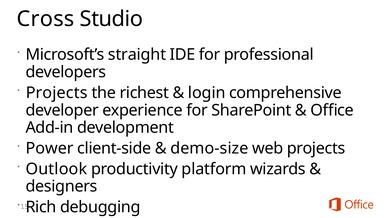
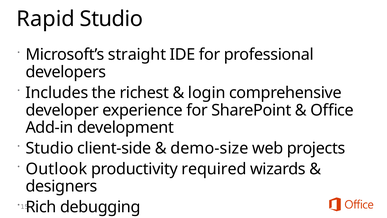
Cross: Cross -> Rapid
Projects at (57, 93): Projects -> Includes
Power at (50, 148): Power -> Studio
platform: platform -> required
